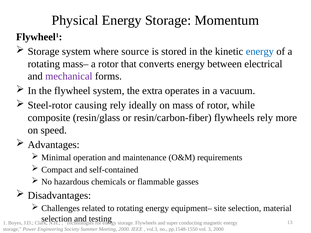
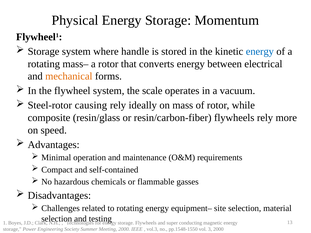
source: source -> handle
mechanical colour: purple -> orange
extra: extra -> scale
